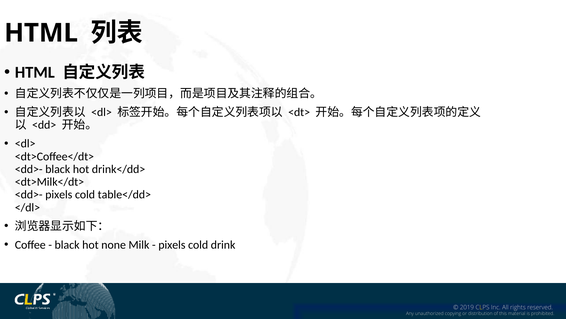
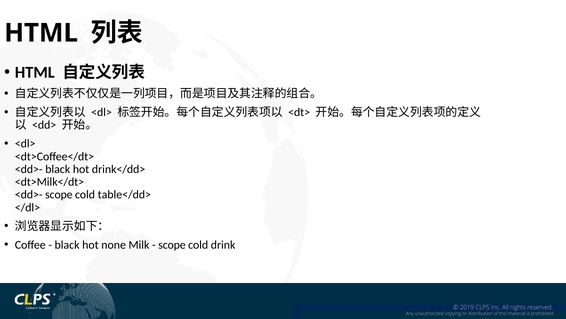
<dd>- pixels: pixels -> scope
pixels at (172, 244): pixels -> scope
